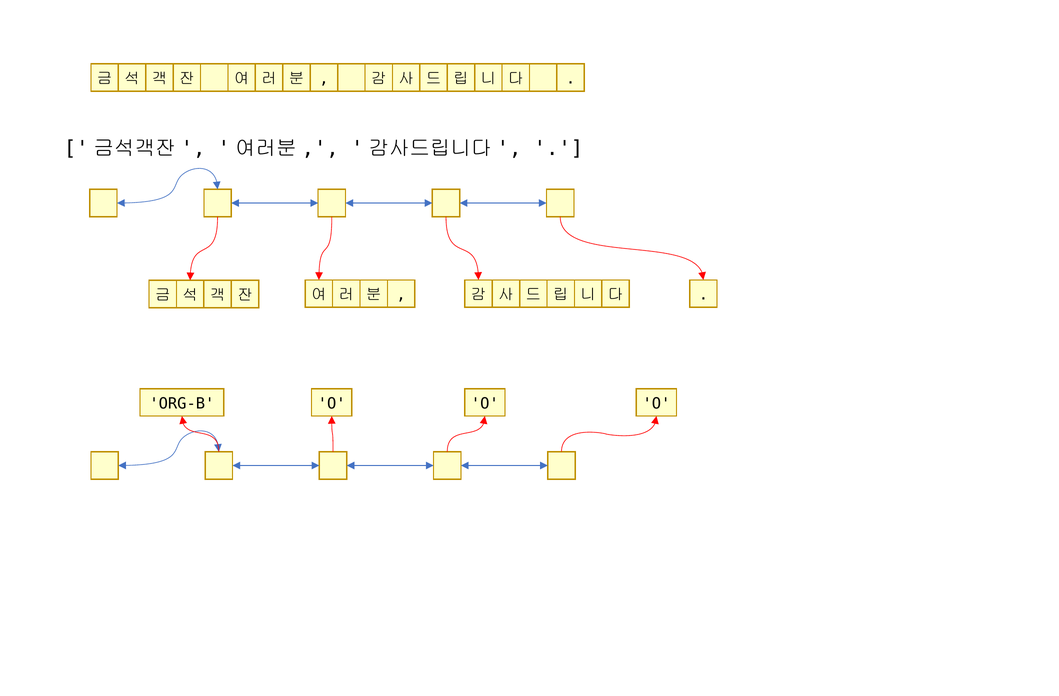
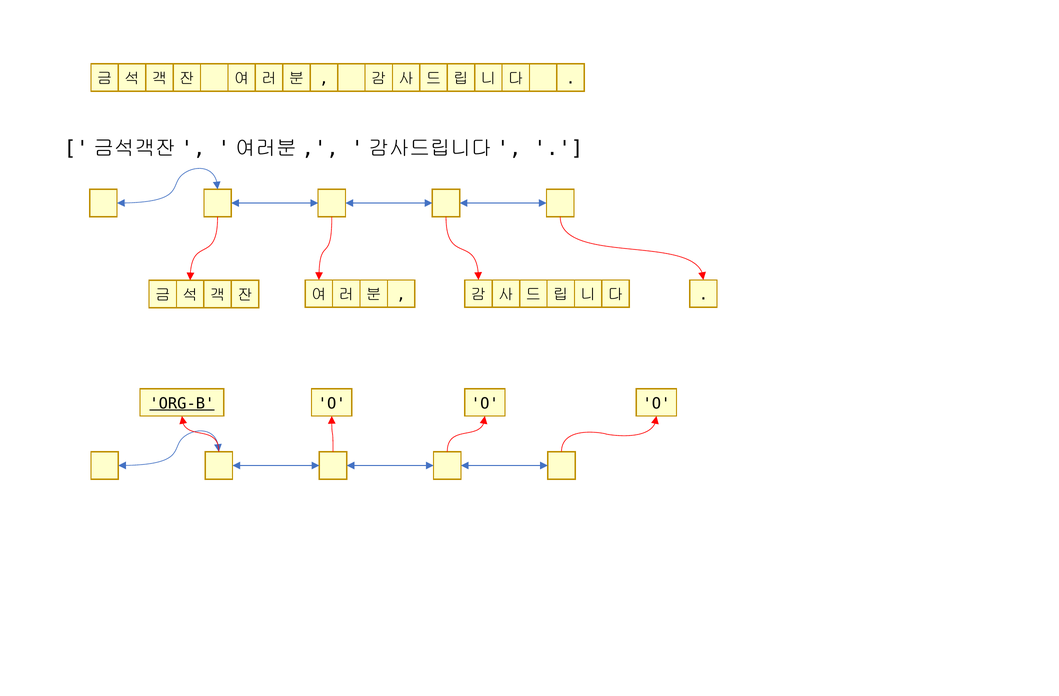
ORG-B underline: none -> present
